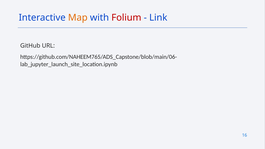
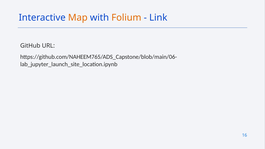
Folium colour: red -> orange
